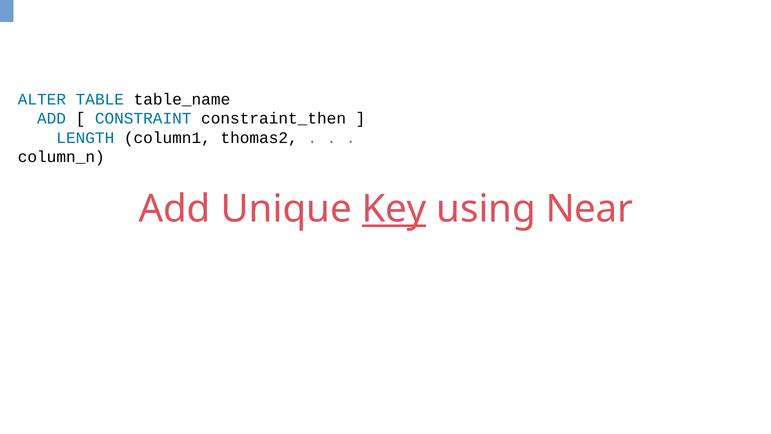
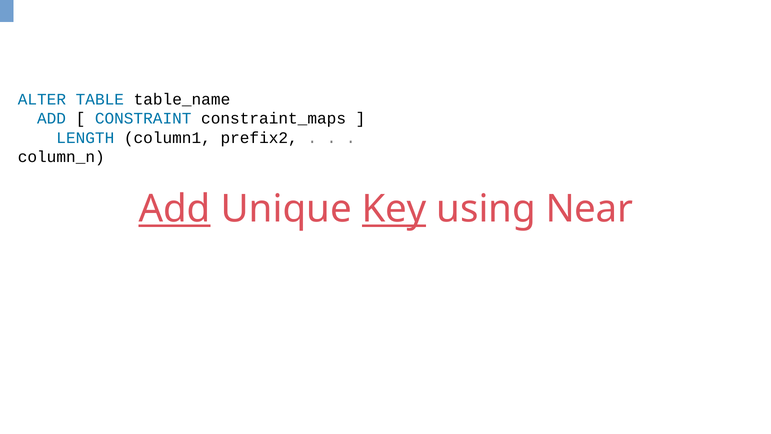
constraint_then: constraint_then -> constraint_maps
thomas2: thomas2 -> prefix2
Add at (175, 209) underline: none -> present
